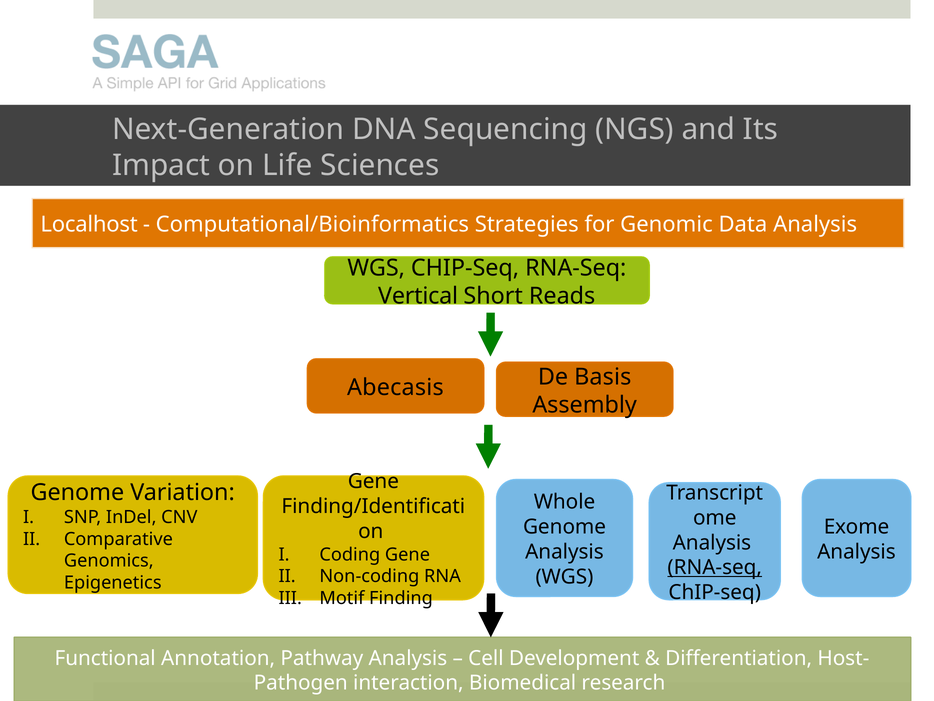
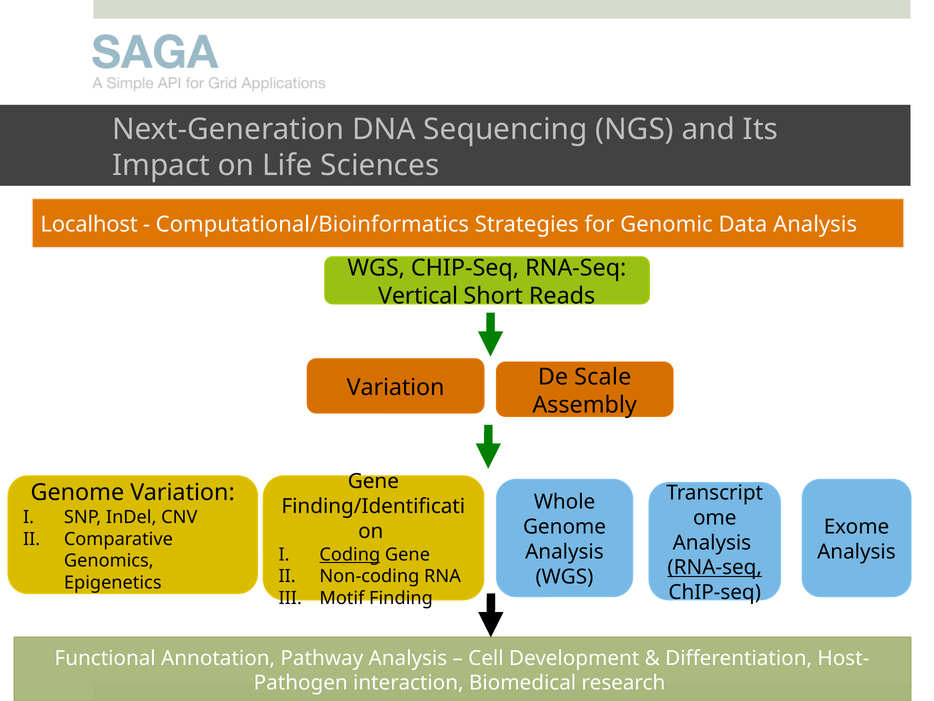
Abecasis at (395, 387): Abecasis -> Variation
Basis: Basis -> Scale
Coding underline: none -> present
